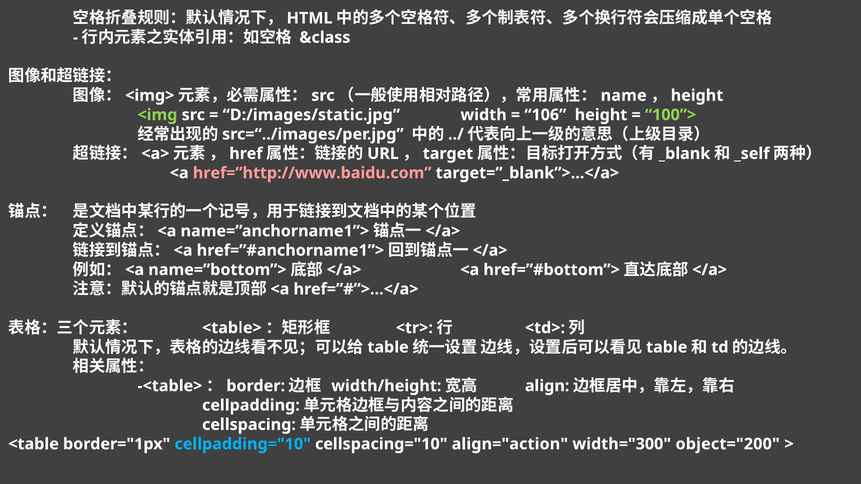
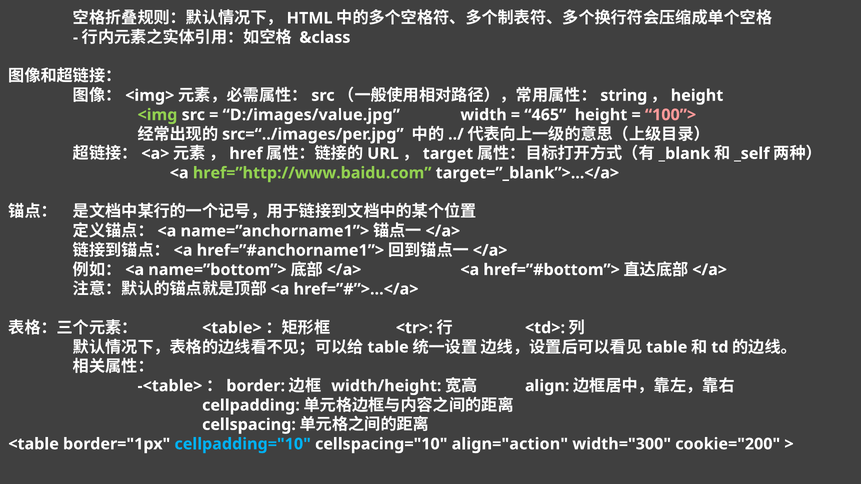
name: name -> string
D:/images/static.jpg: D:/images/static.jpg -> D:/images/value.jpg
106: 106 -> 465
100”> colour: light green -> pink
href=”http://www.baidu.com colour: pink -> light green
object="200: object="200 -> cookie="200
